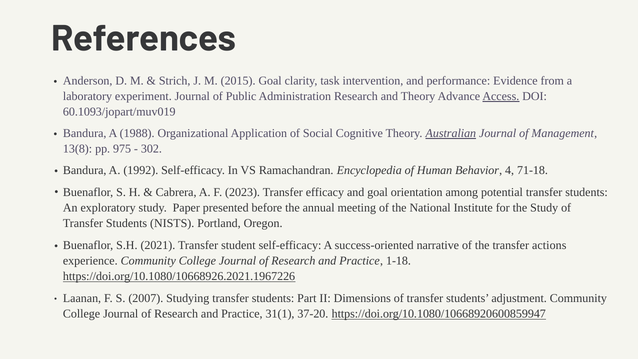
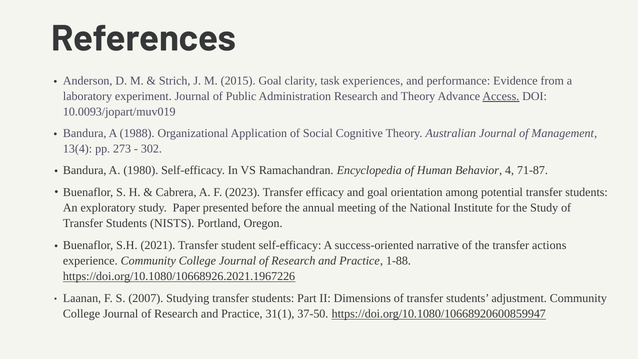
intervention: intervention -> experiences
60.1093/jopart/muv019: 60.1093/jopart/muv019 -> 10.0093/jopart/muv019
Australian underline: present -> none
13(8: 13(8 -> 13(4
975: 975 -> 273
1992: 1992 -> 1980
71-18: 71-18 -> 71-87
1-18: 1-18 -> 1-88
37-20: 37-20 -> 37-50
